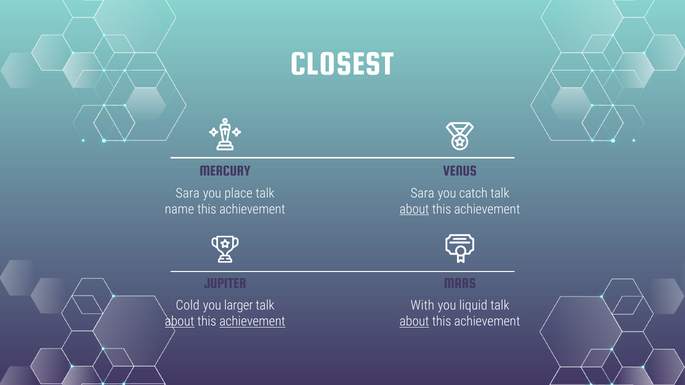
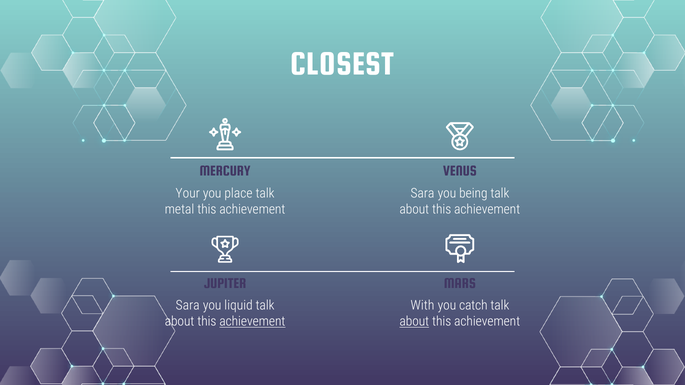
Sara at (188, 193): Sara -> Your
catch: catch -> being
name: name -> metal
about at (414, 209) underline: present -> none
Cold at (188, 306): Cold -> Sara
larger: larger -> liquid
liquid: liquid -> catch
about at (180, 322) underline: present -> none
